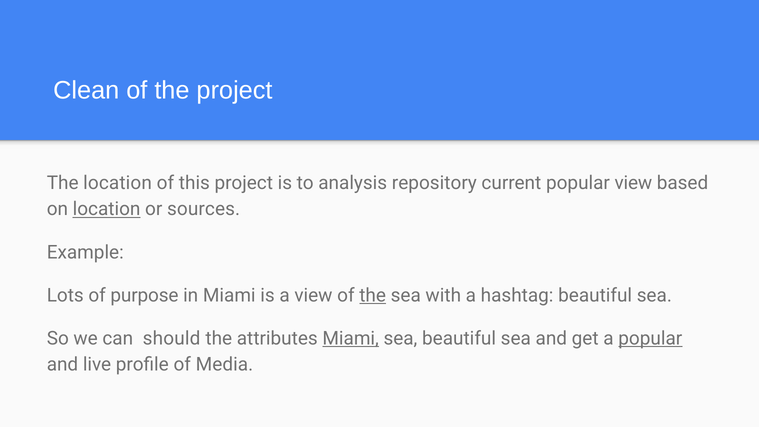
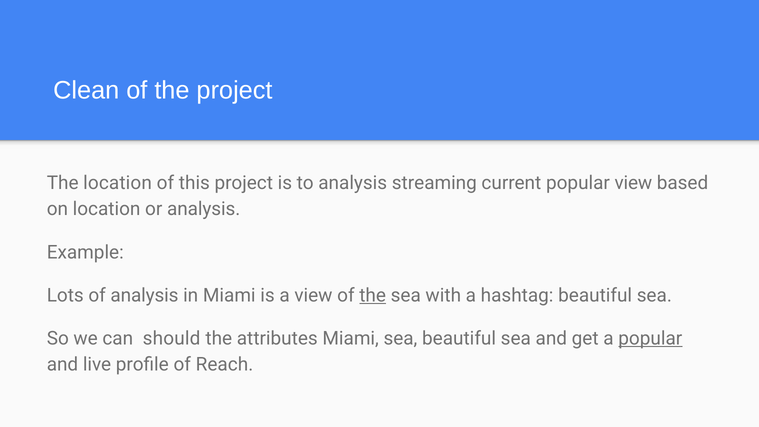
repository: repository -> streaming
location at (107, 209) underline: present -> none
or sources: sources -> analysis
of purpose: purpose -> analysis
Miami at (351, 338) underline: present -> none
Media: Media -> Reach
